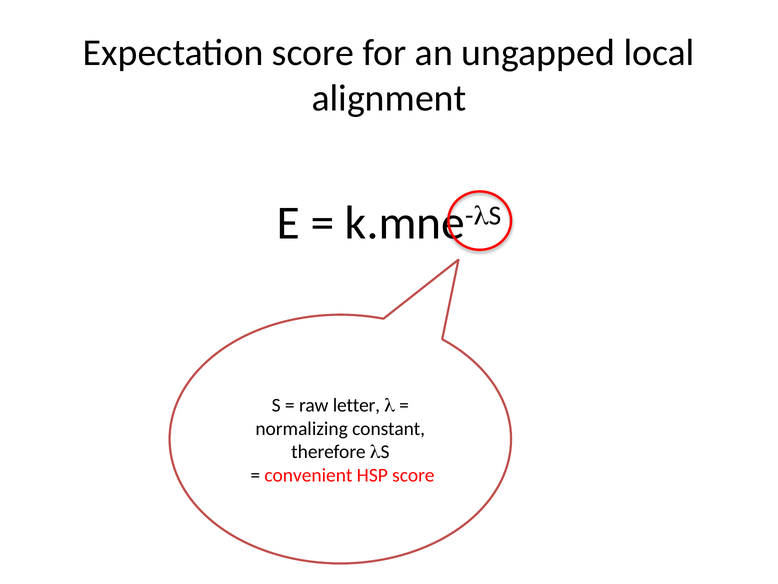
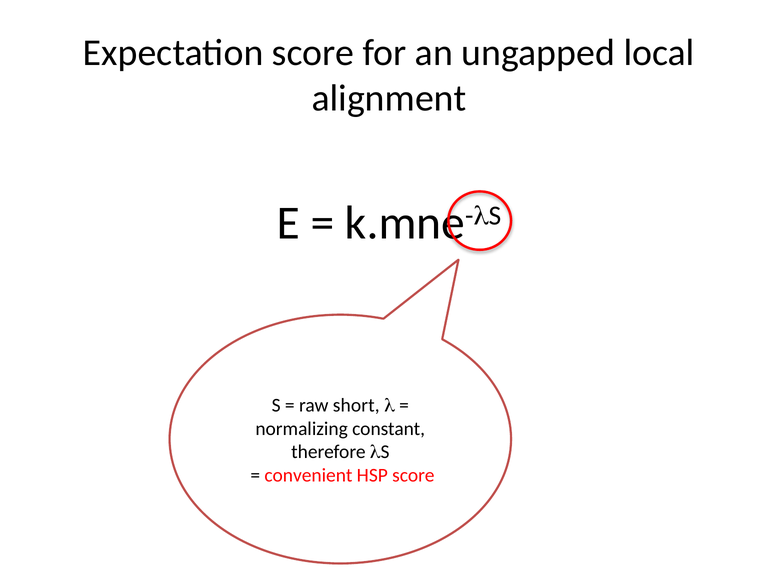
letter: letter -> short
